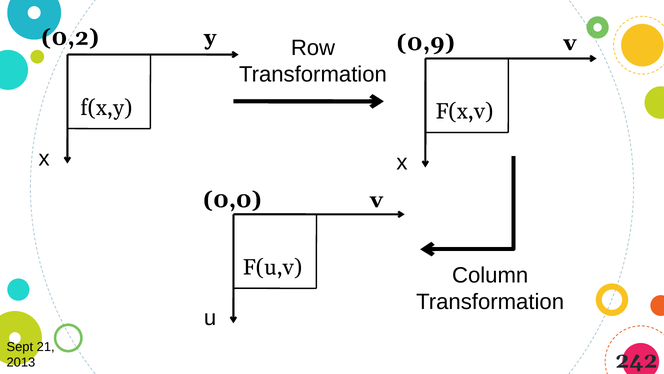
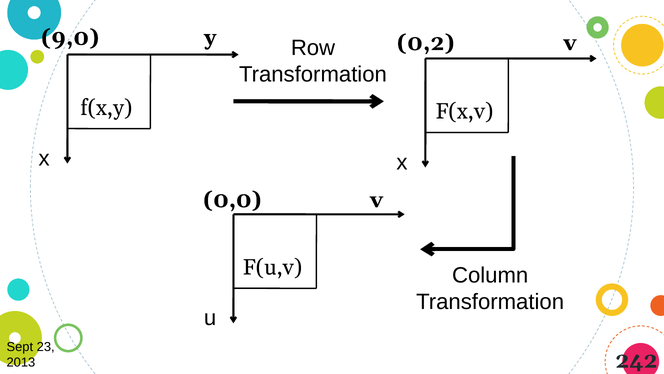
0,2: 0,2 -> 9,0
0,9: 0,9 -> 0,2
21: 21 -> 23
